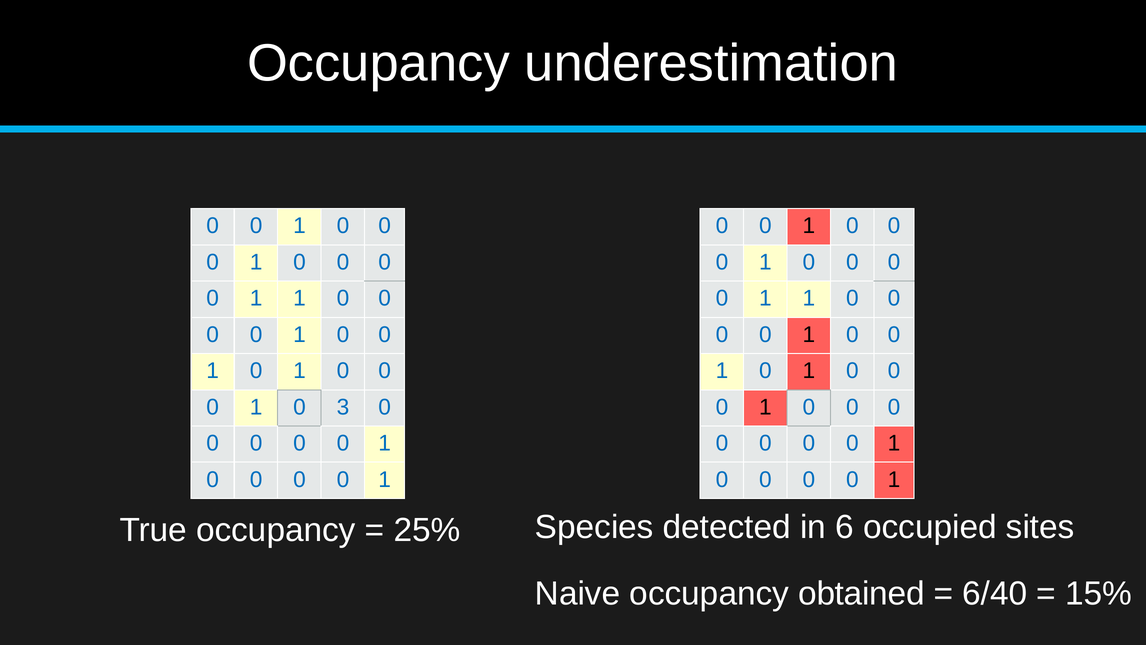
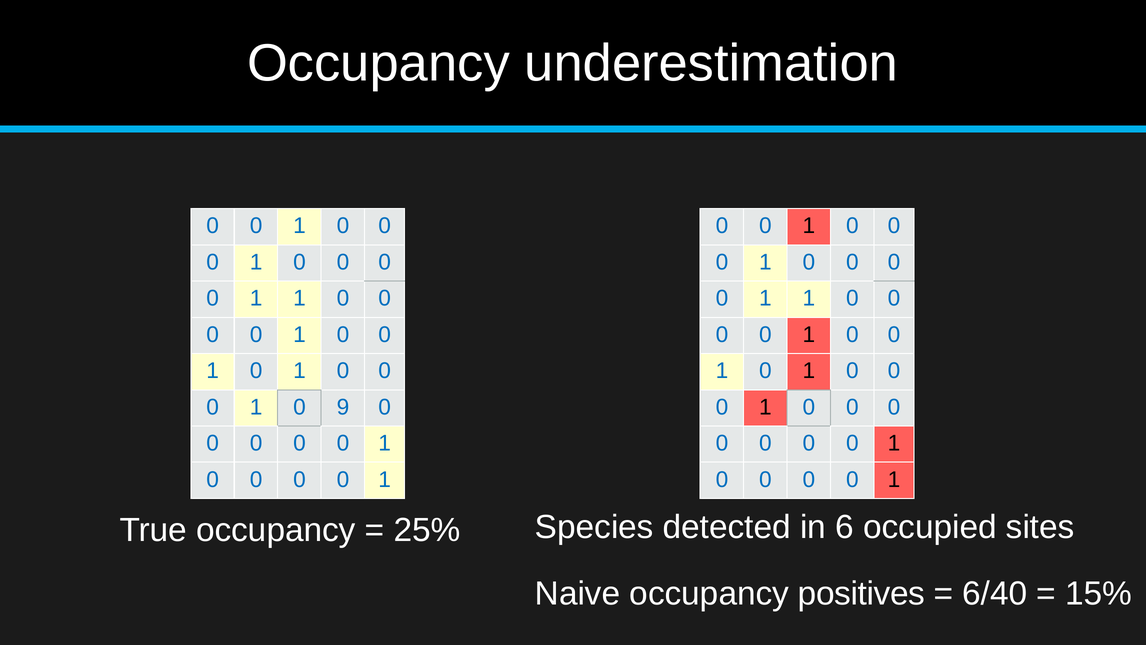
3: 3 -> 9
obtained: obtained -> positives
